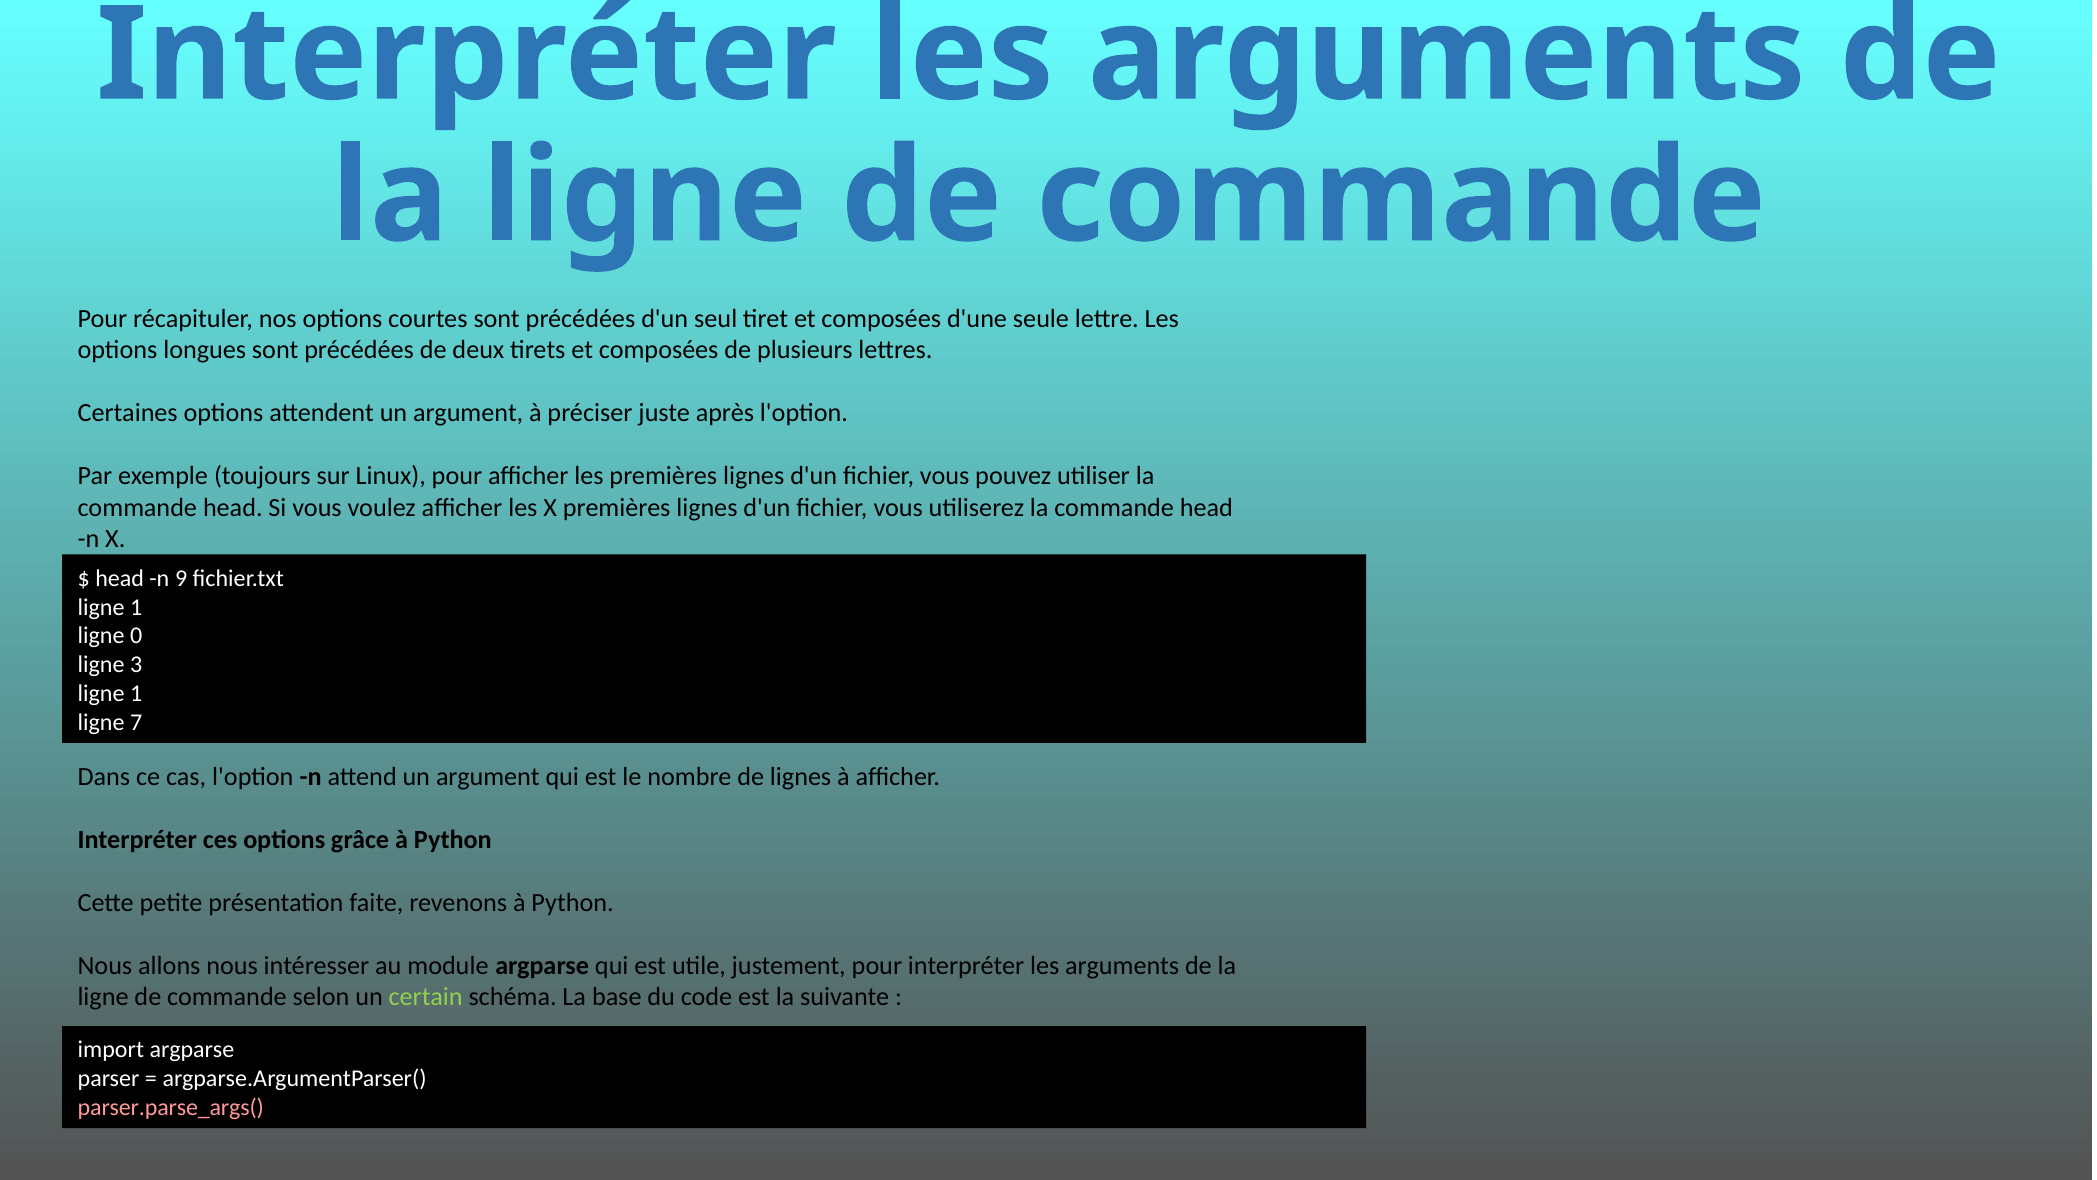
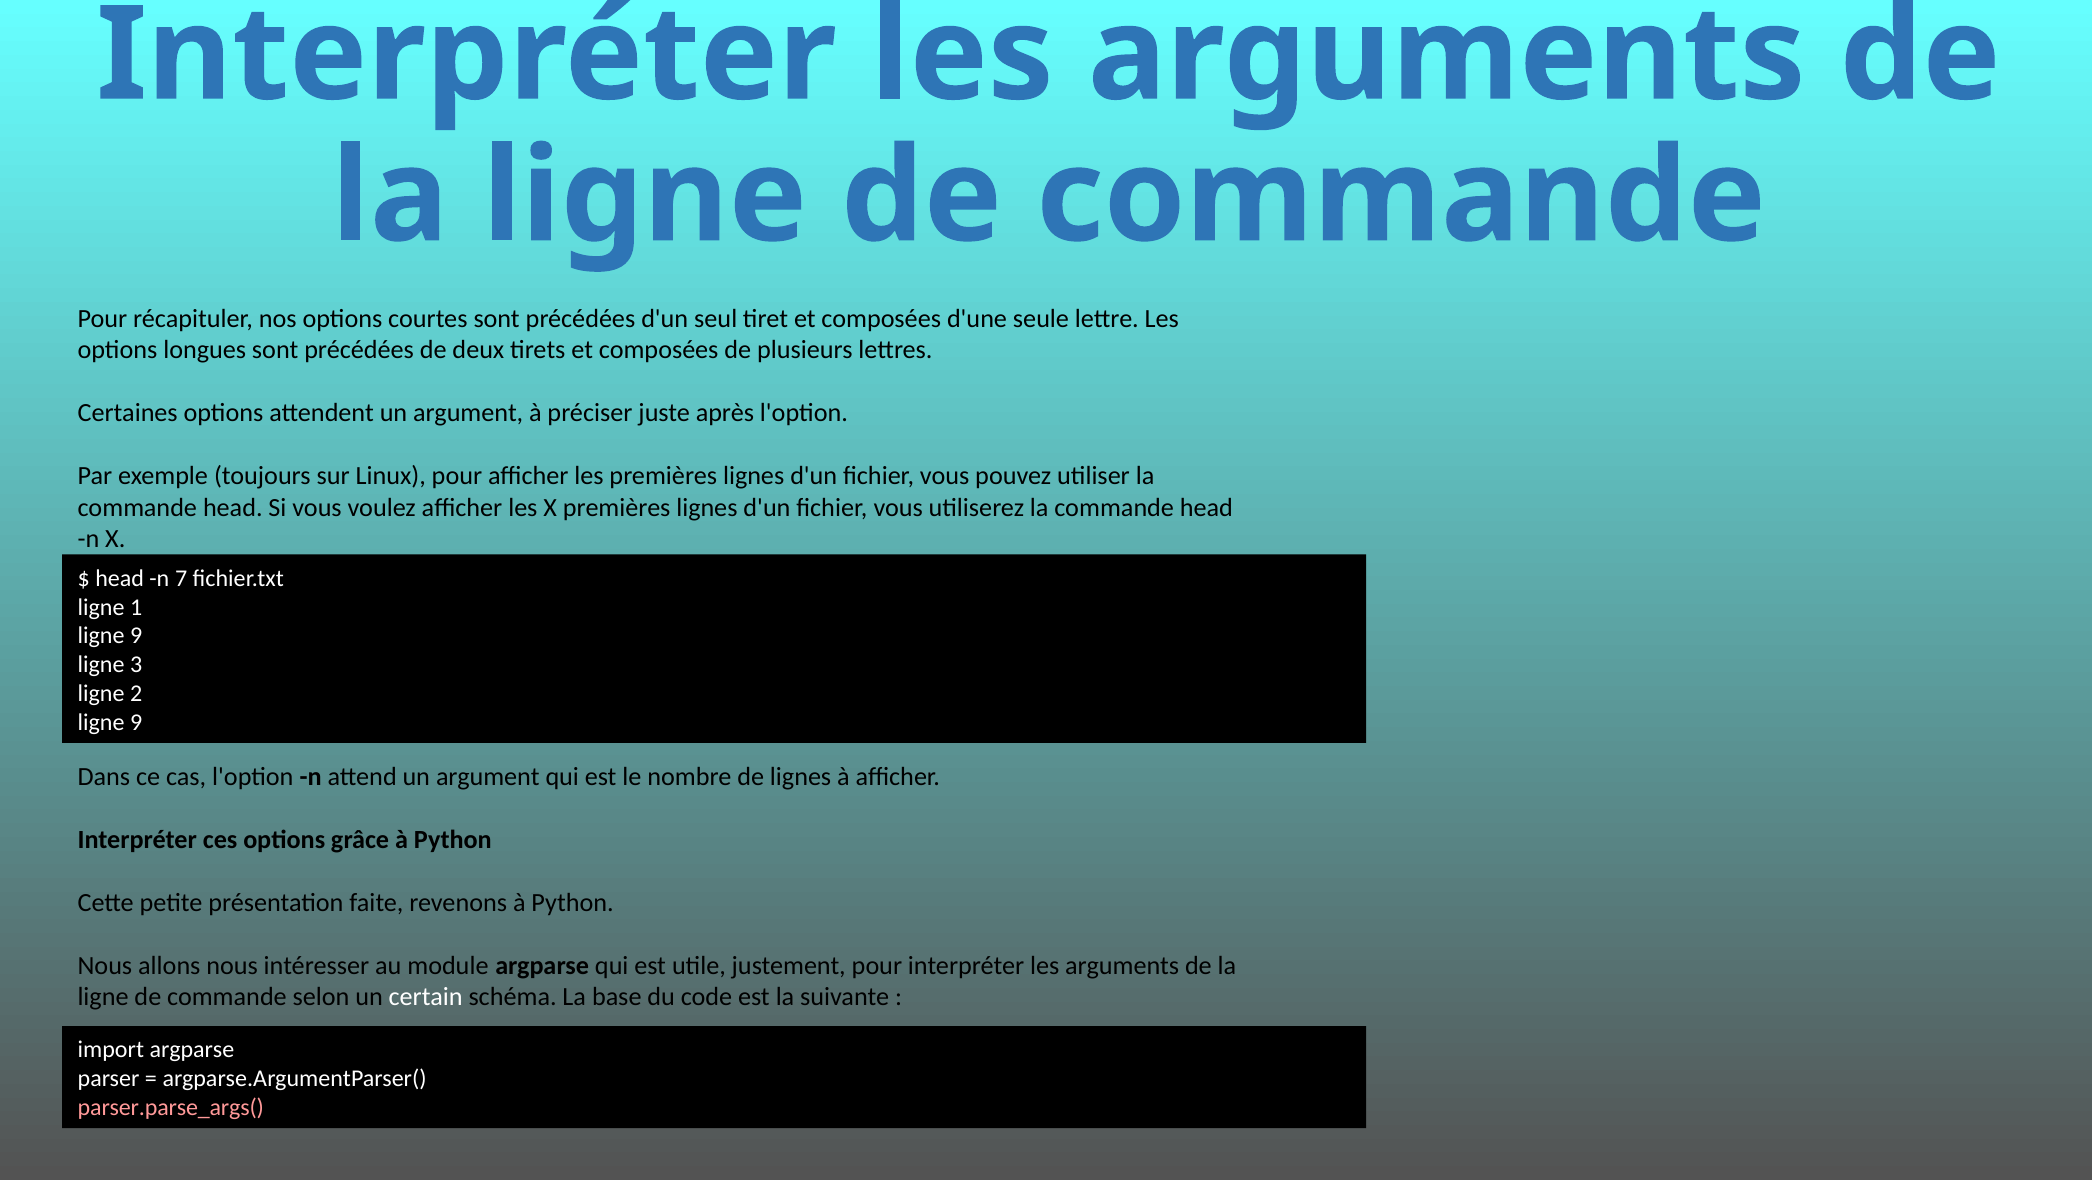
9: 9 -> 7
0 at (136, 636): 0 -> 9
1 at (136, 693): 1 -> 2
7 at (136, 722): 7 -> 9
certain colour: light green -> white
